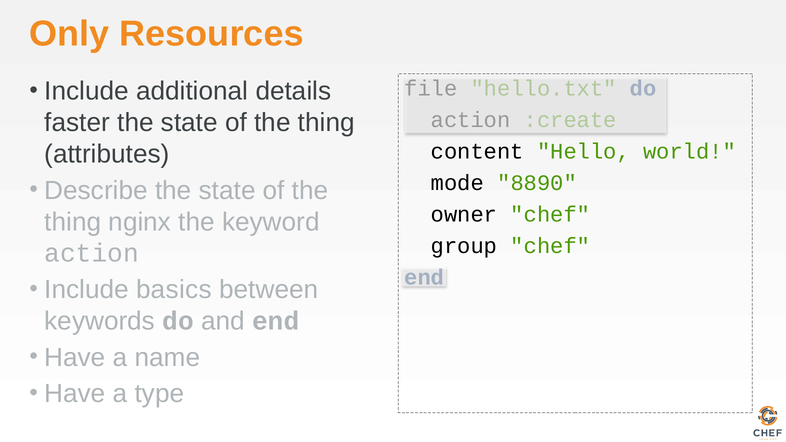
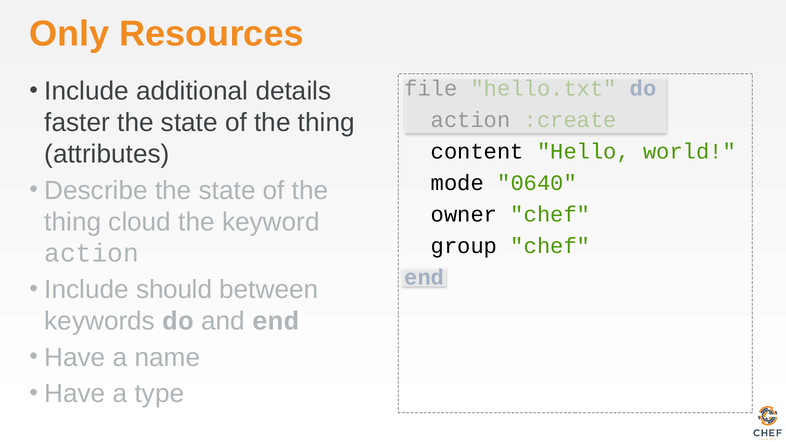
8890: 8890 -> 0640
nginx: nginx -> cloud
basics: basics -> should
